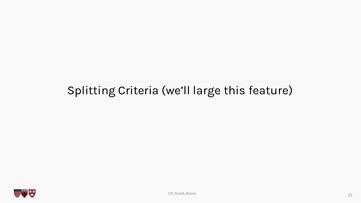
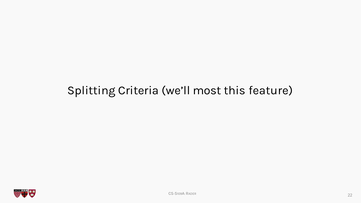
large: large -> most
